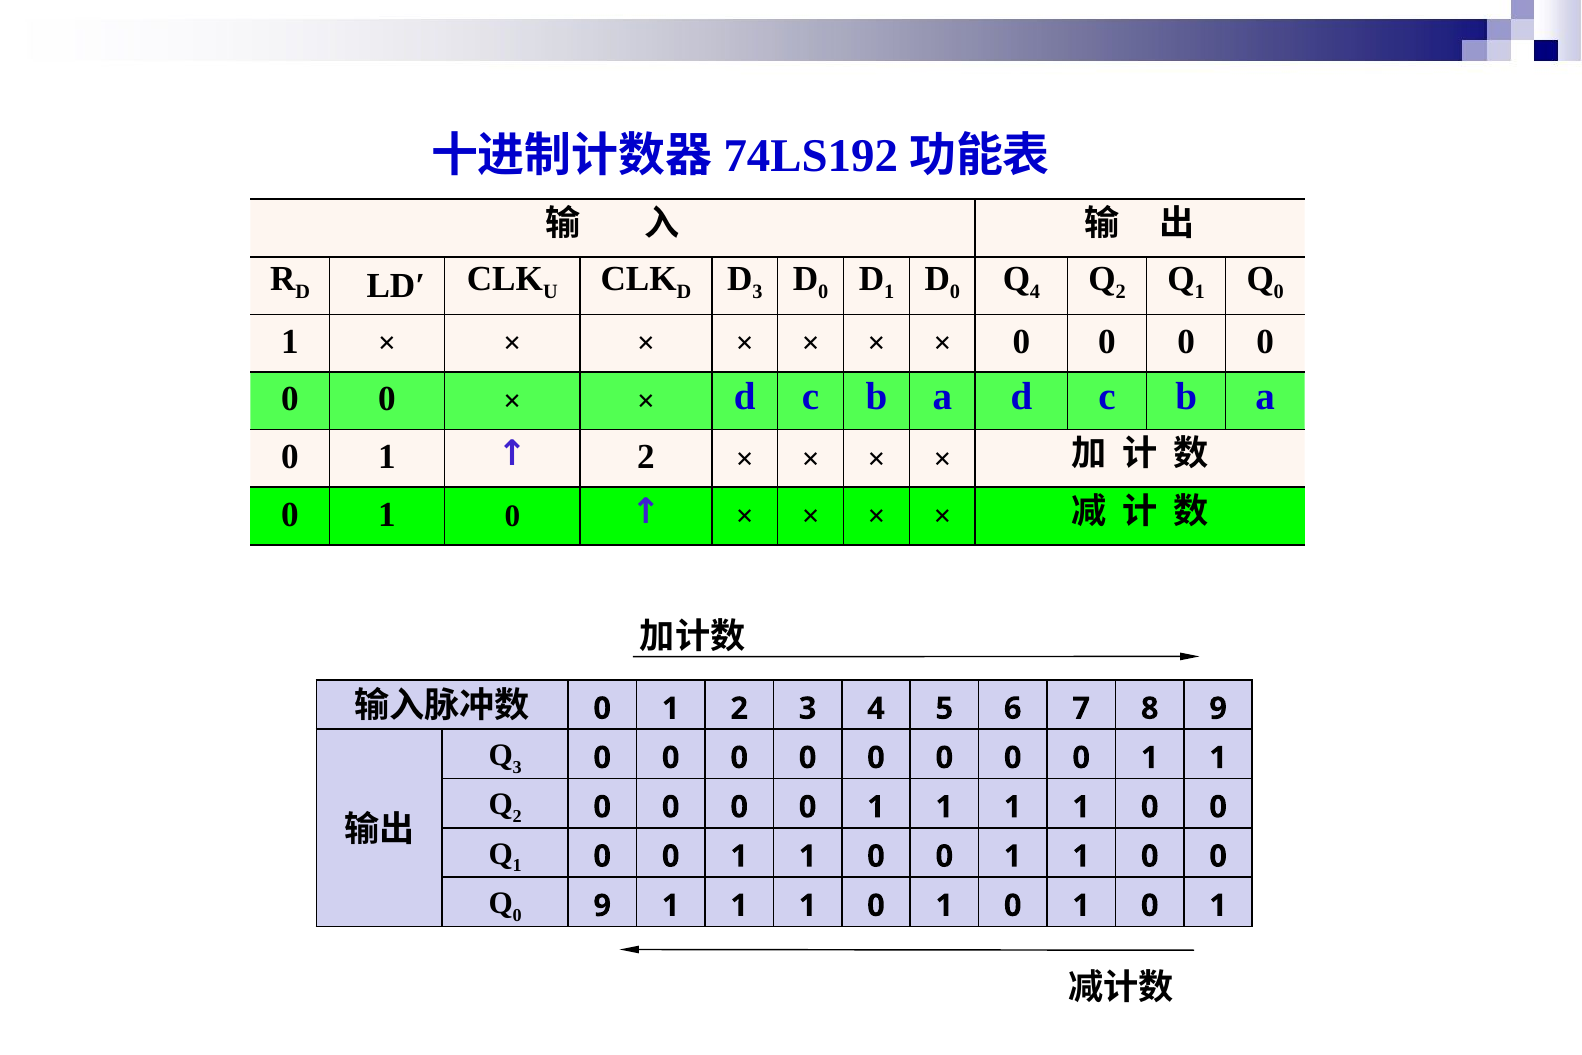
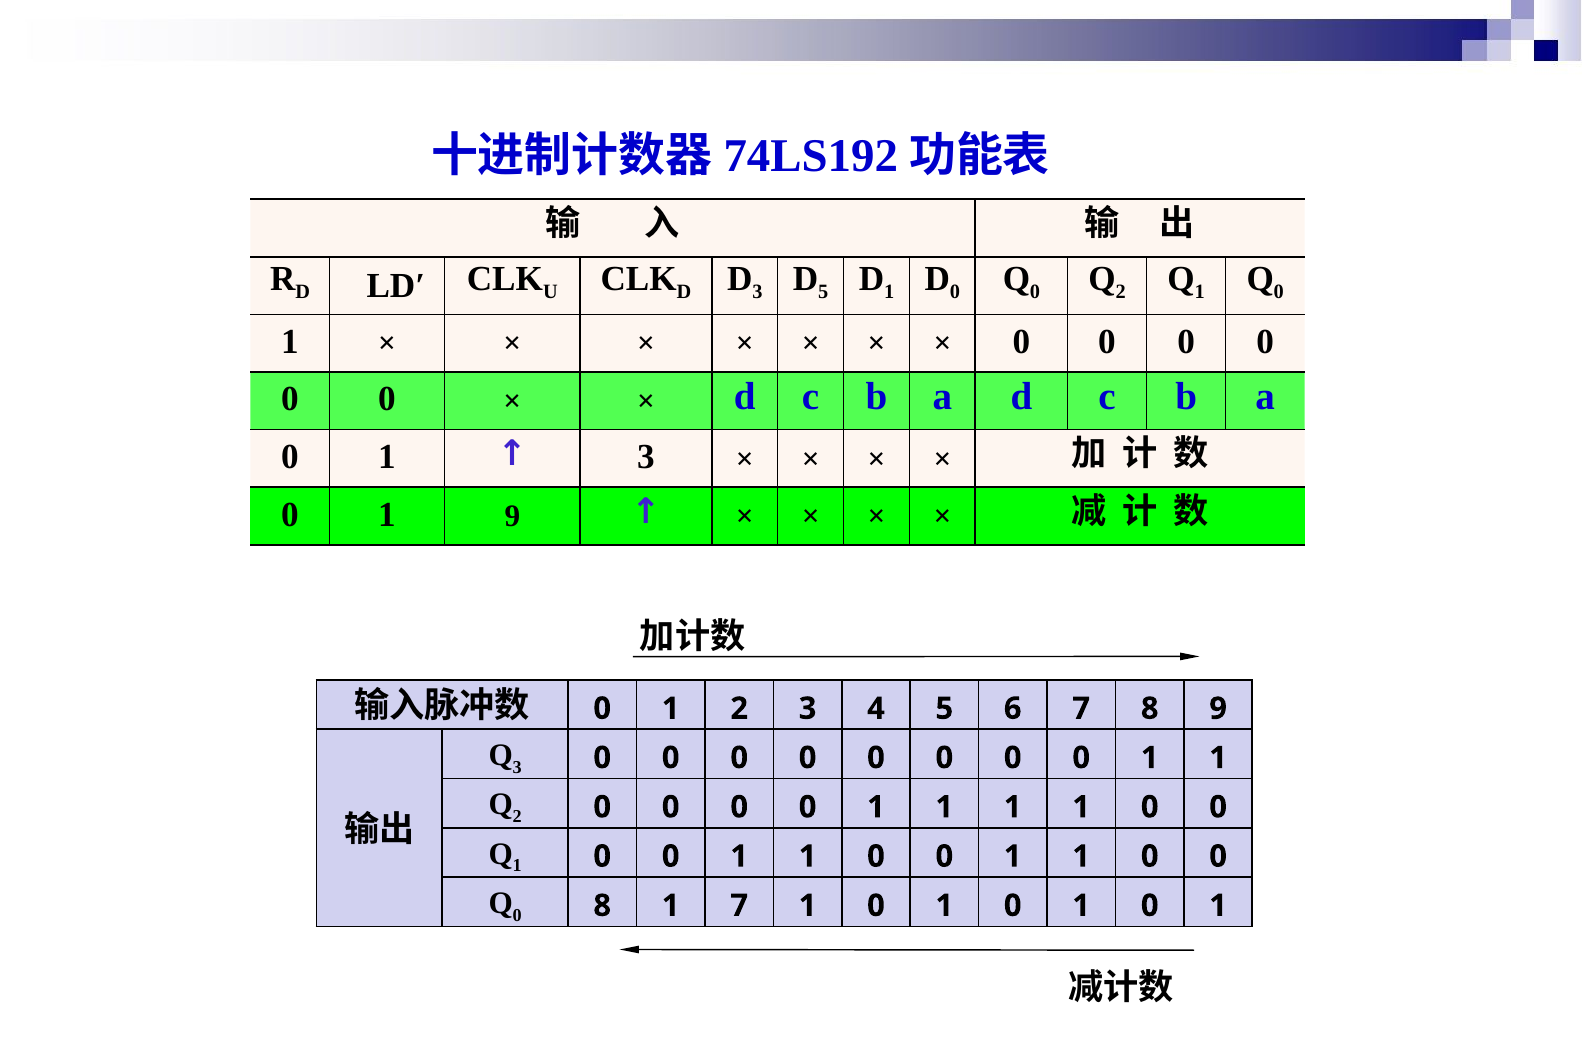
3 D 0: 0 -> 5
4 at (1035, 292): 4 -> 0
2 at (646, 457): 2 -> 3
0 at (512, 516): 0 -> 9
0 9: 9 -> 8
1 at (739, 905): 1 -> 7
